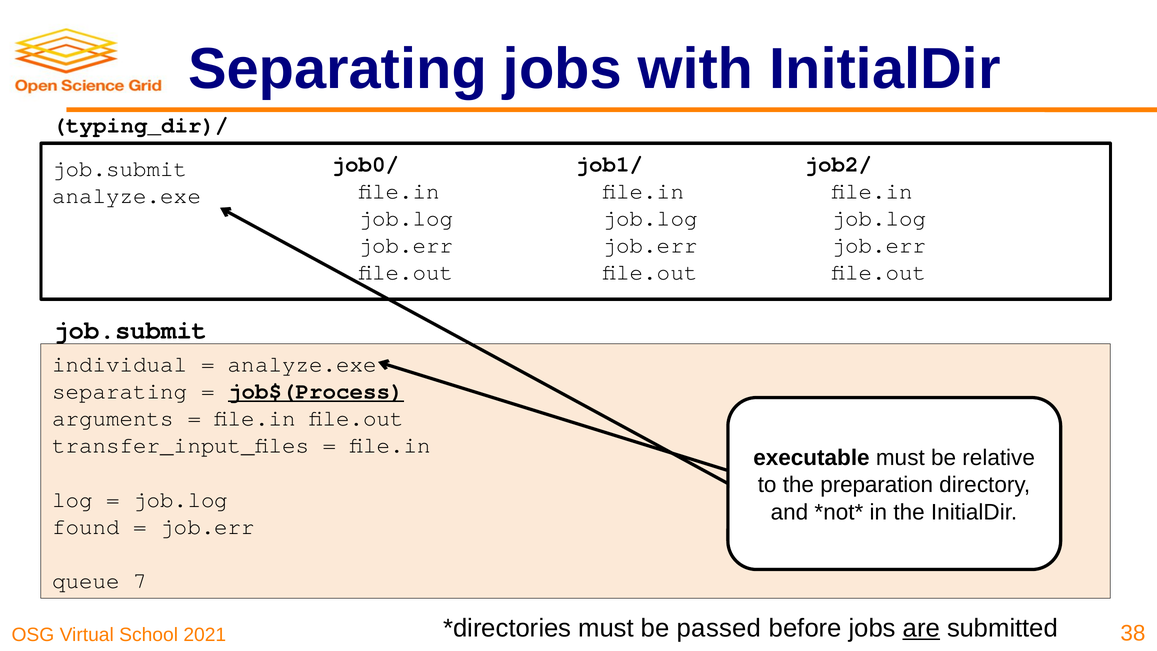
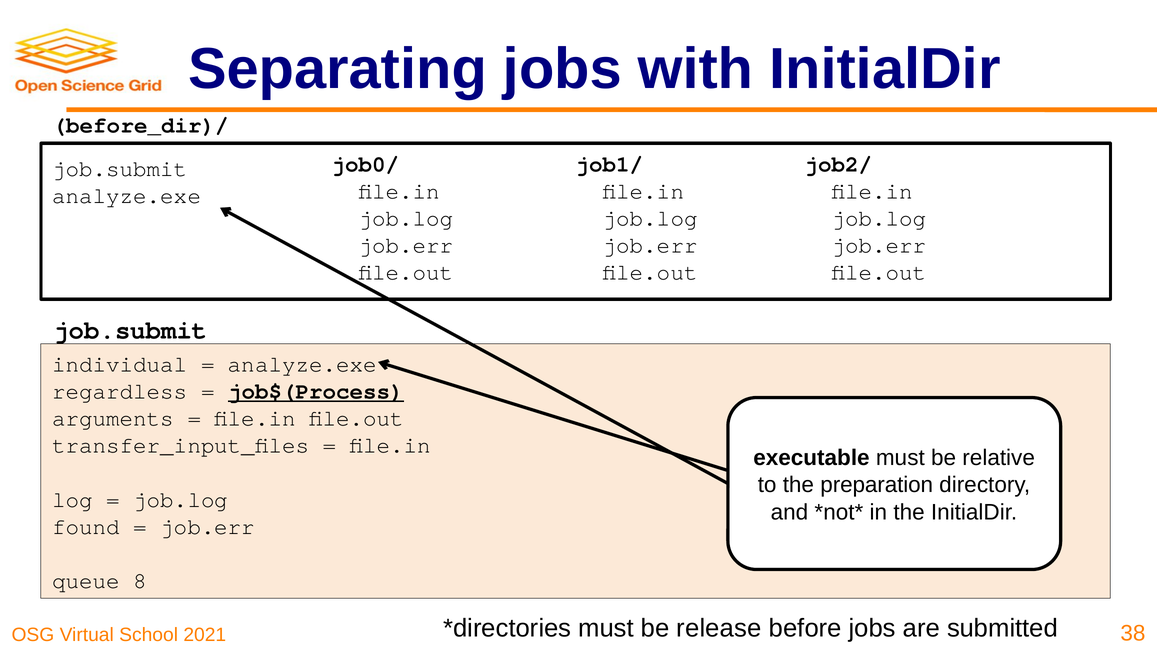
typing_dir)/: typing_dir)/ -> before_dir)/
separating at (120, 391): separating -> regardless
7: 7 -> 8
passed: passed -> release
are underline: present -> none
